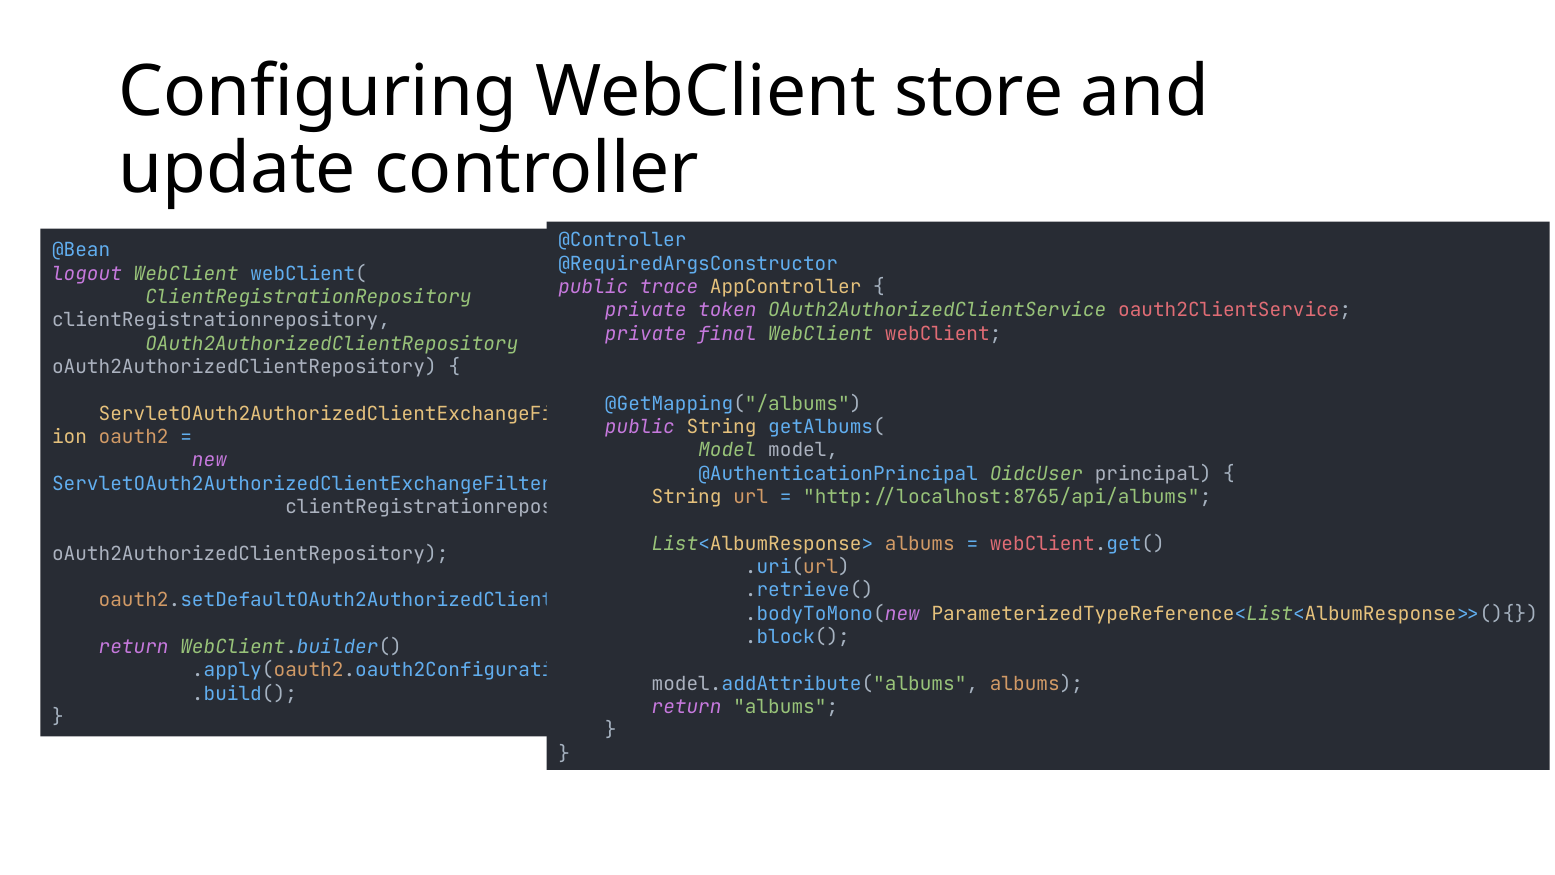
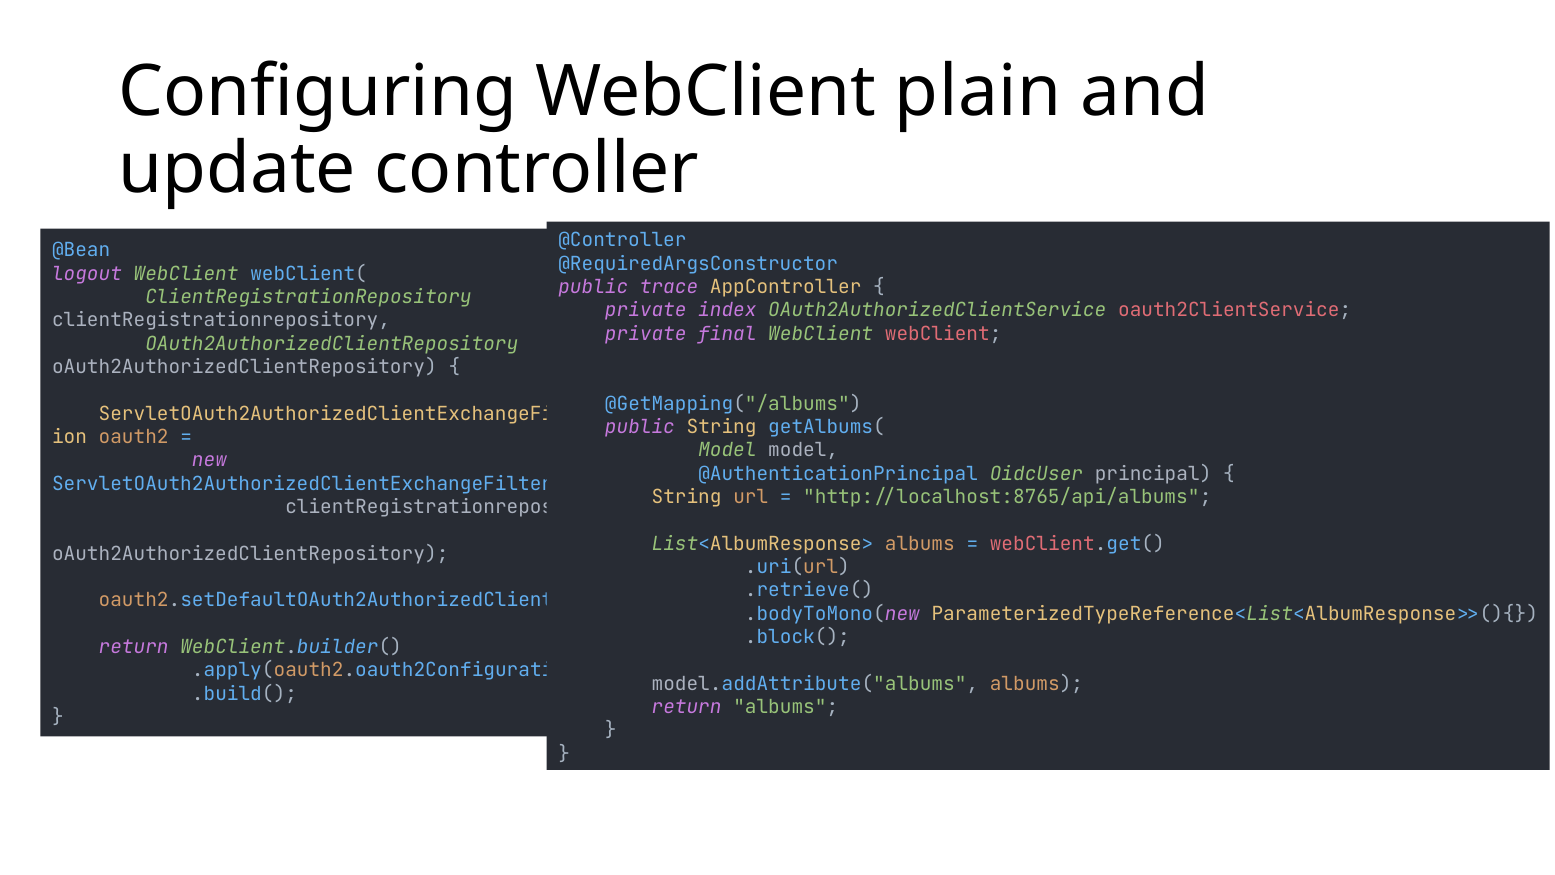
store: store -> plain
token: token -> index
